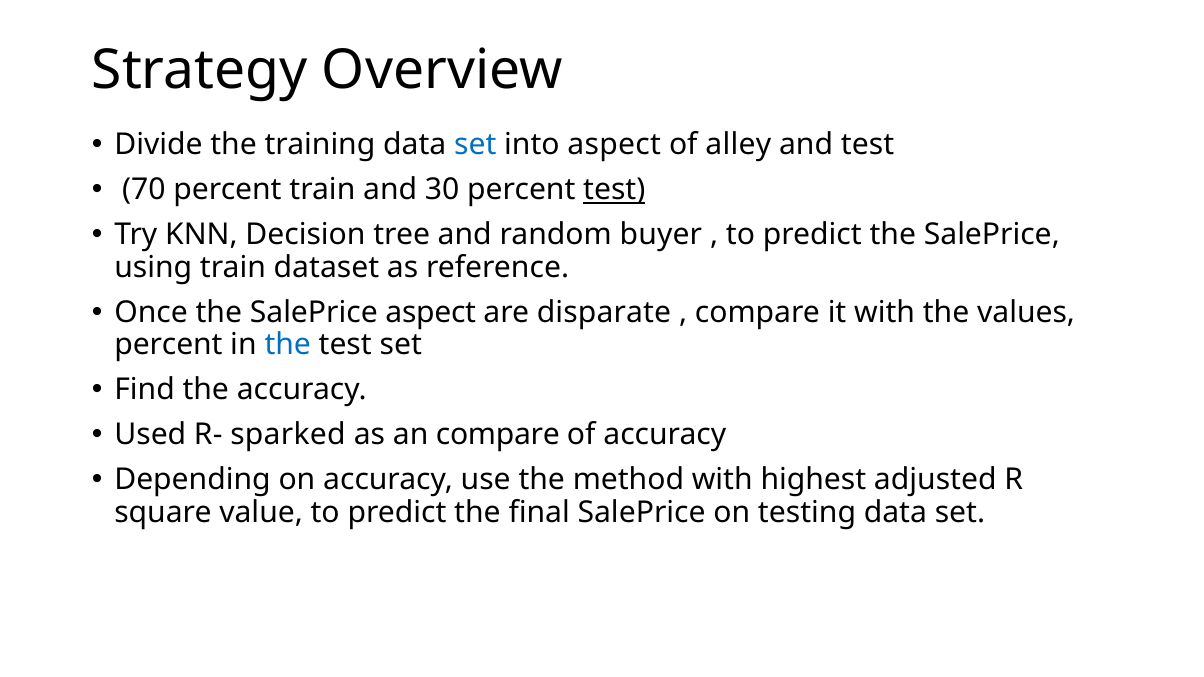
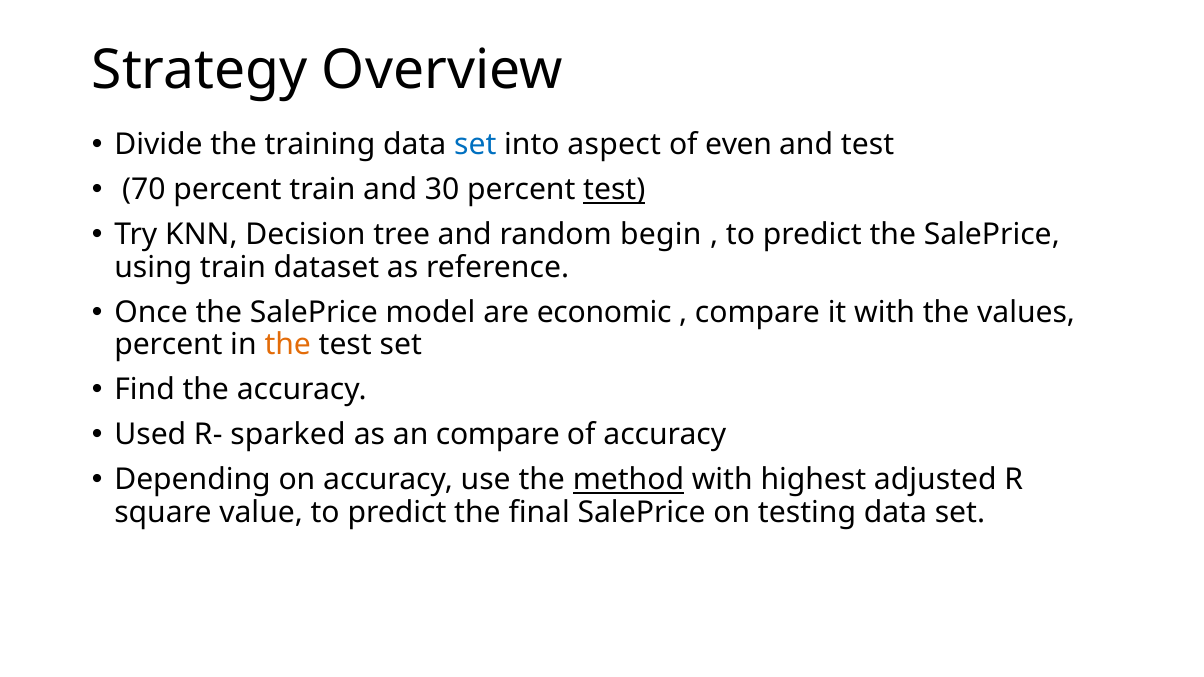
alley: alley -> even
buyer: buyer -> begin
SalePrice aspect: aspect -> model
disparate: disparate -> economic
the at (288, 345) colour: blue -> orange
method underline: none -> present
